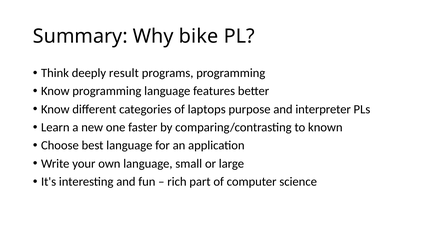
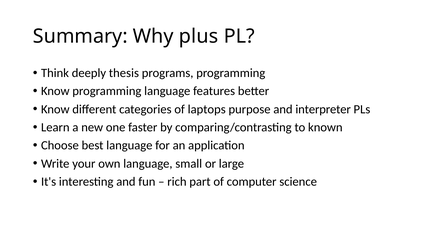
bike: bike -> plus
result: result -> thesis
